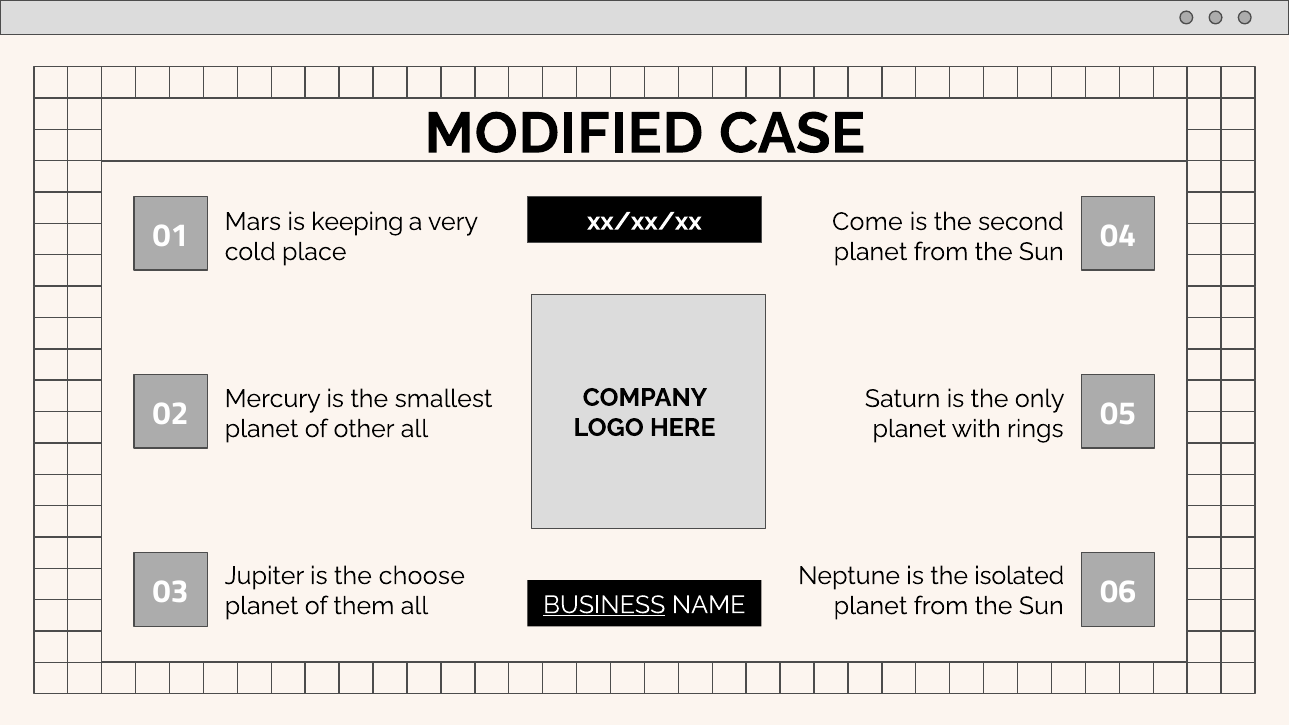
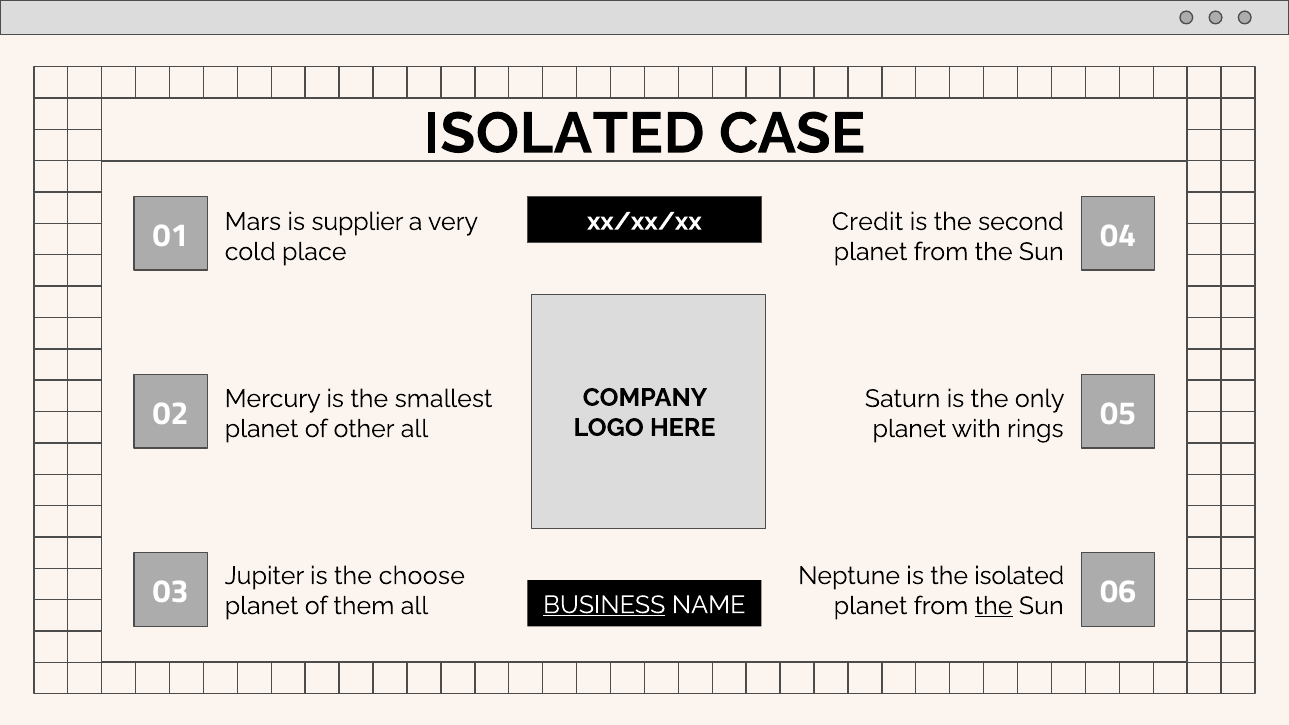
MODIFIED at (564, 134): MODIFIED -> ISOLATED
keeping: keeping -> supplier
Come: Come -> Credit
the at (994, 606) underline: none -> present
